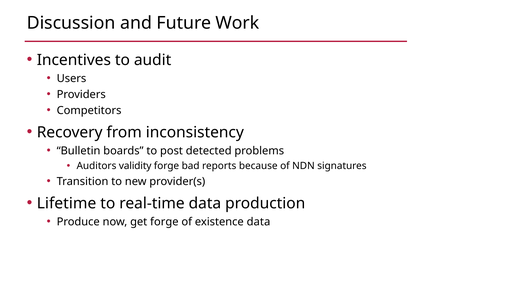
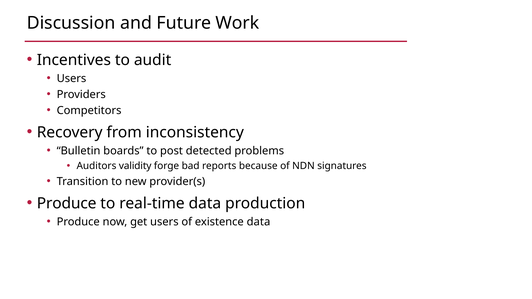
Lifetime at (67, 203): Lifetime -> Produce
get forge: forge -> users
